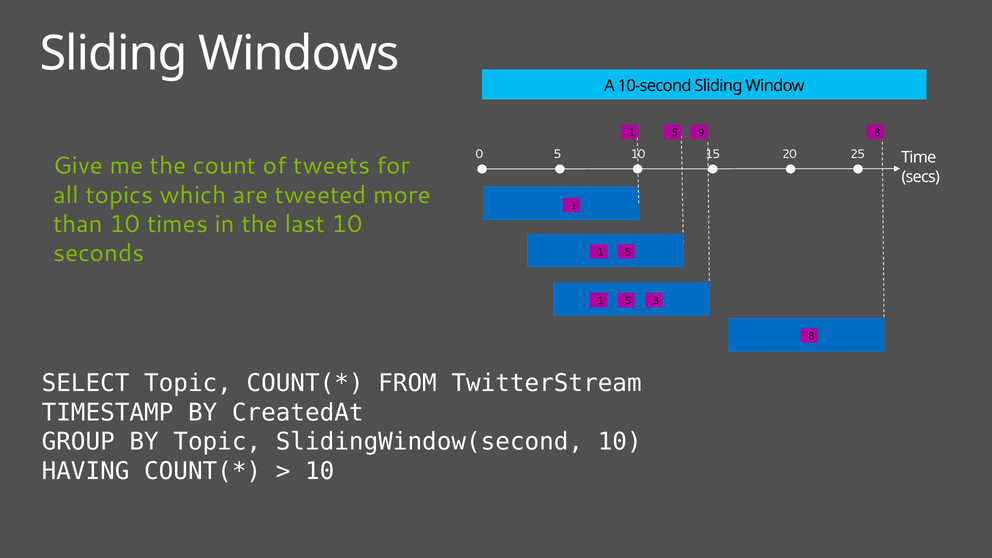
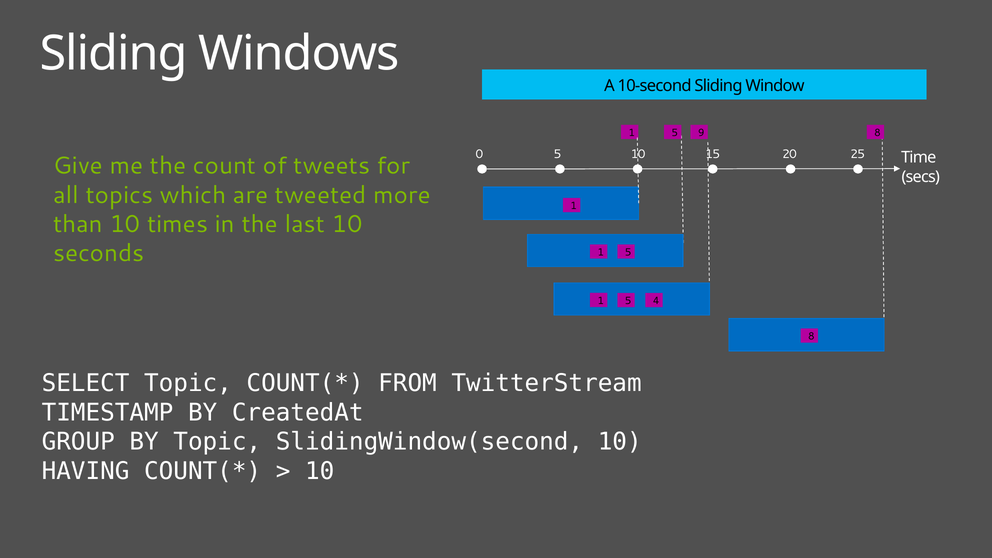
3: 3 -> 4
